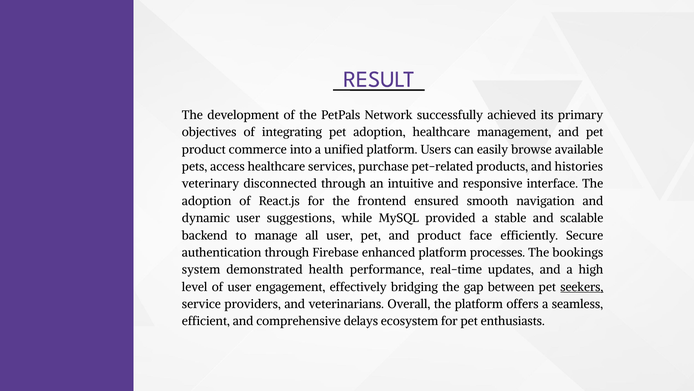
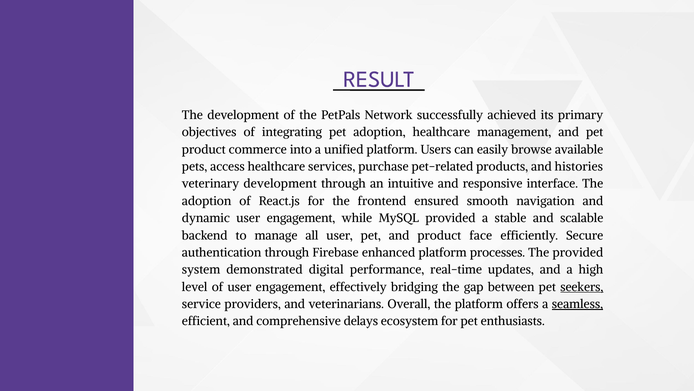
veterinary disconnected: disconnected -> development
dynamic user suggestions: suggestions -> engagement
The bookings: bookings -> provided
health: health -> digital
seamless underline: none -> present
